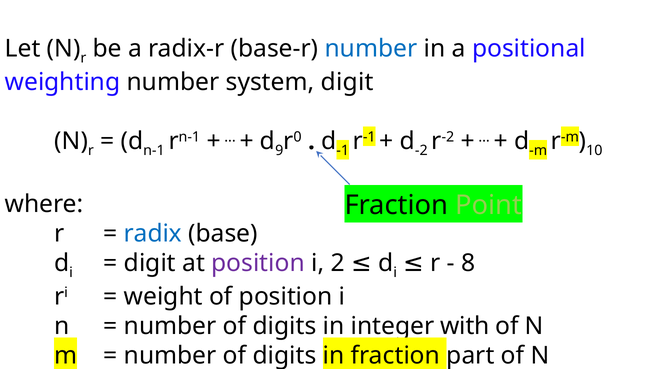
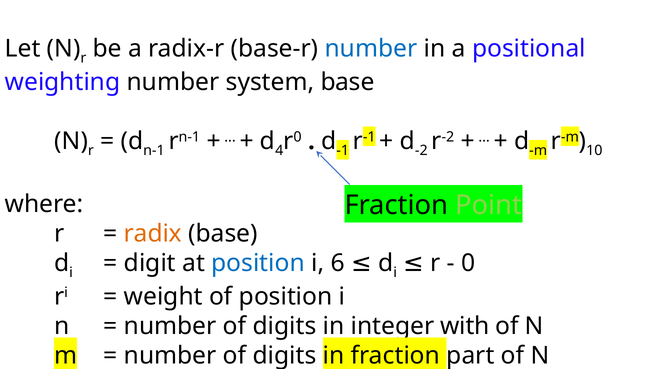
system digit: digit -> base
9: 9 -> 4
radix colour: blue -> orange
8: 8 -> 0
position at (258, 264) colour: purple -> blue
2: 2 -> 6
